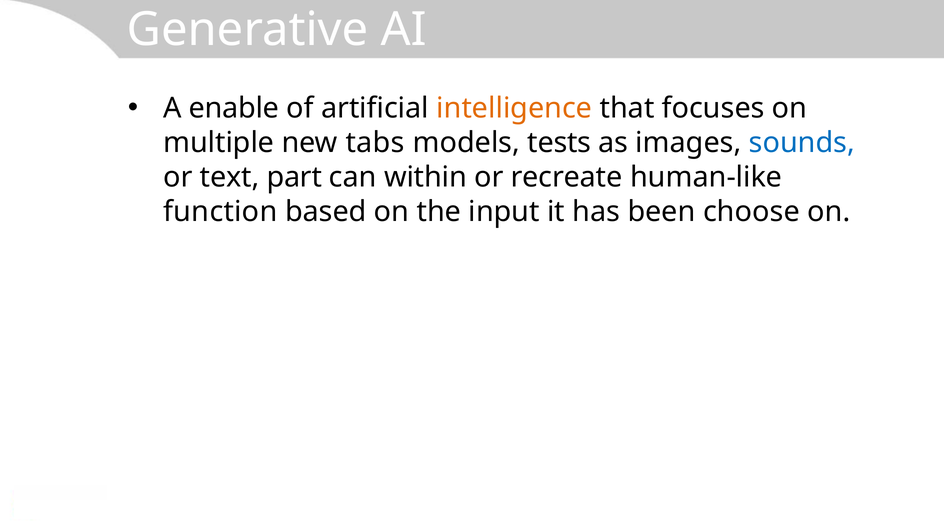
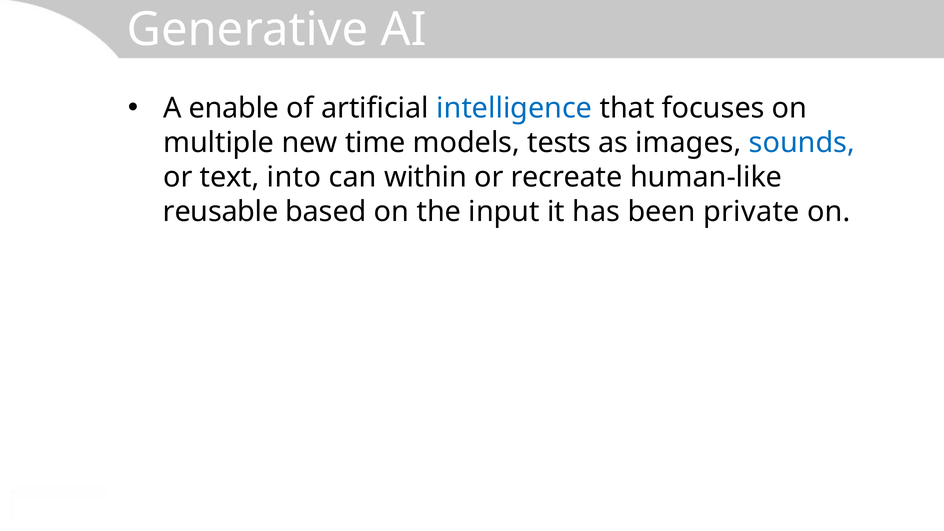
intelligence colour: orange -> blue
tabs: tabs -> time
part: part -> into
function: function -> reusable
choose: choose -> private
